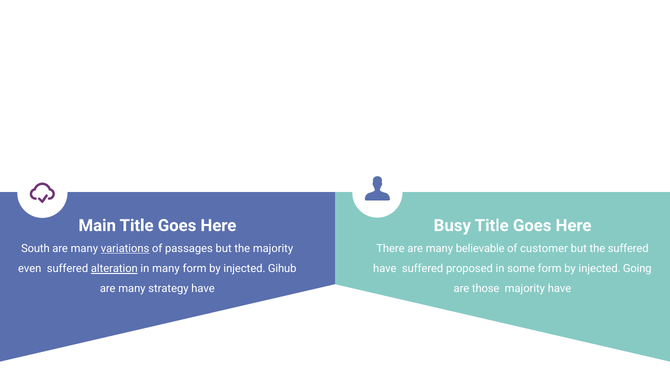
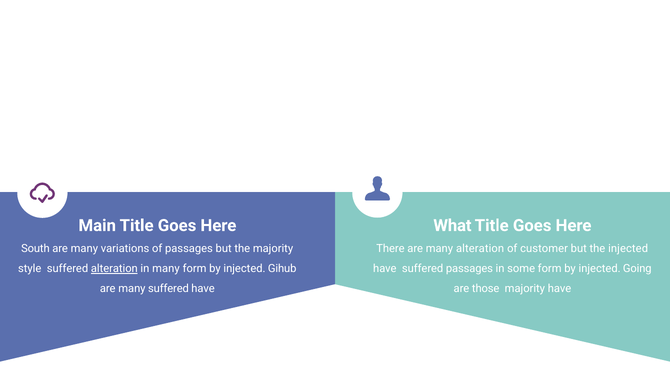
Busy: Busy -> What
variations underline: present -> none
many believable: believable -> alteration
the suffered: suffered -> injected
even: even -> style
suffered proposed: proposed -> passages
many strategy: strategy -> suffered
